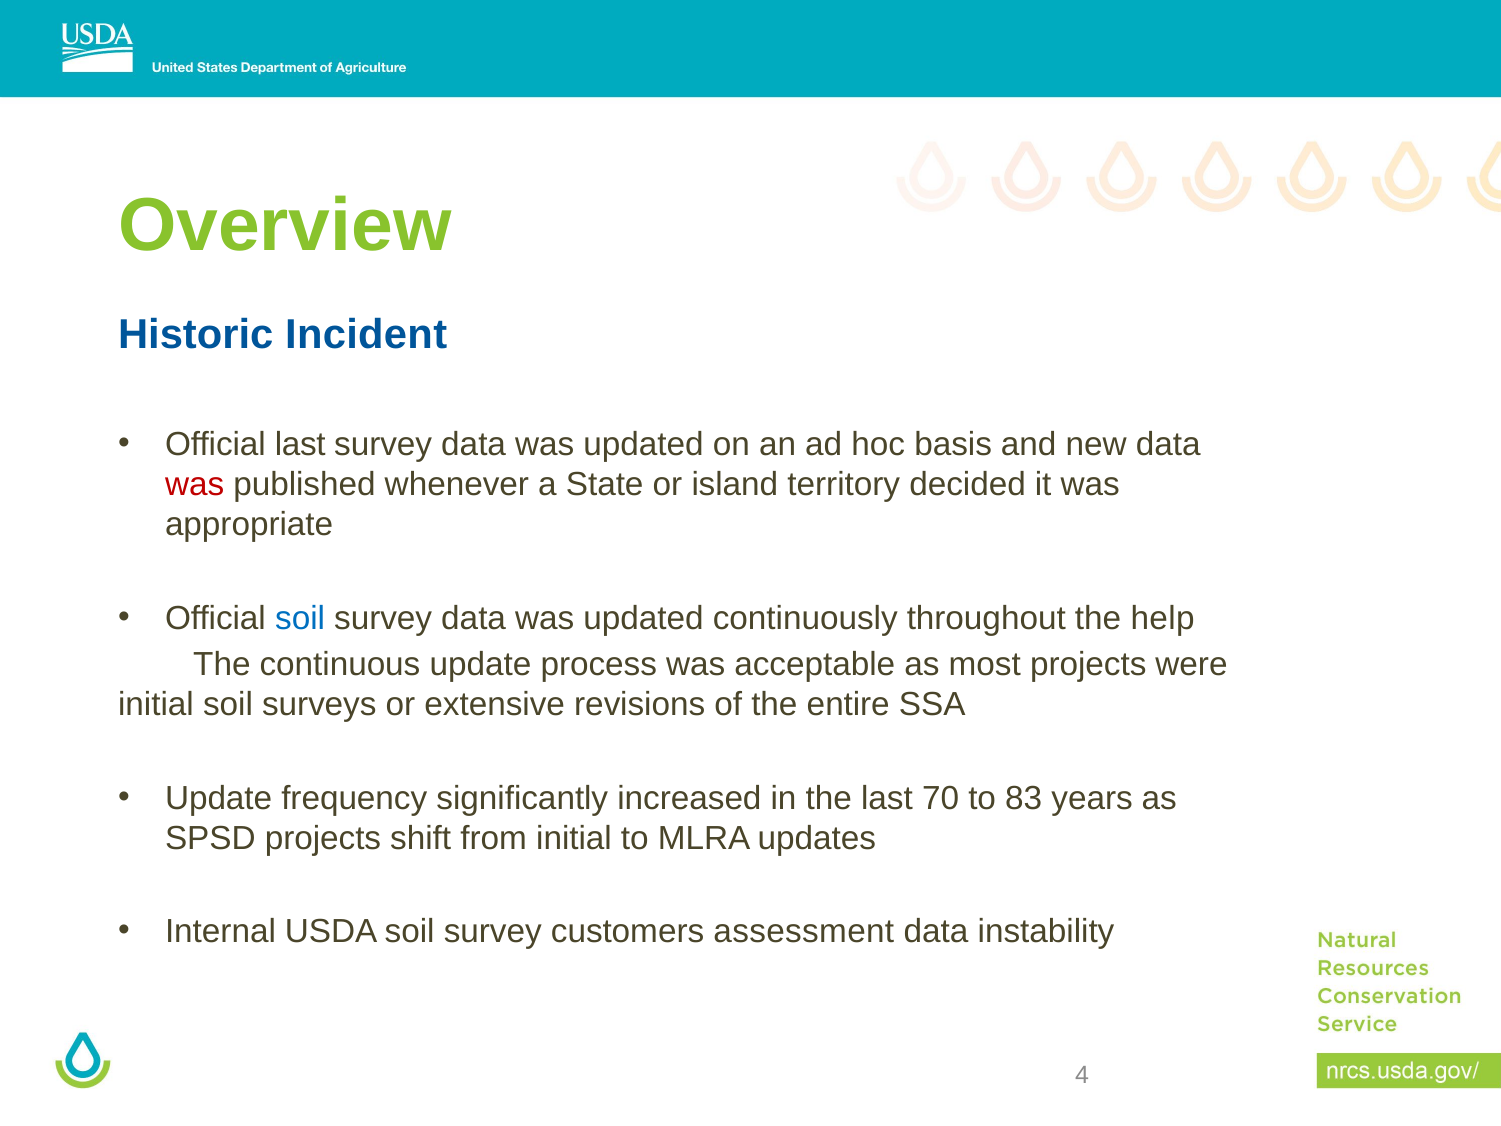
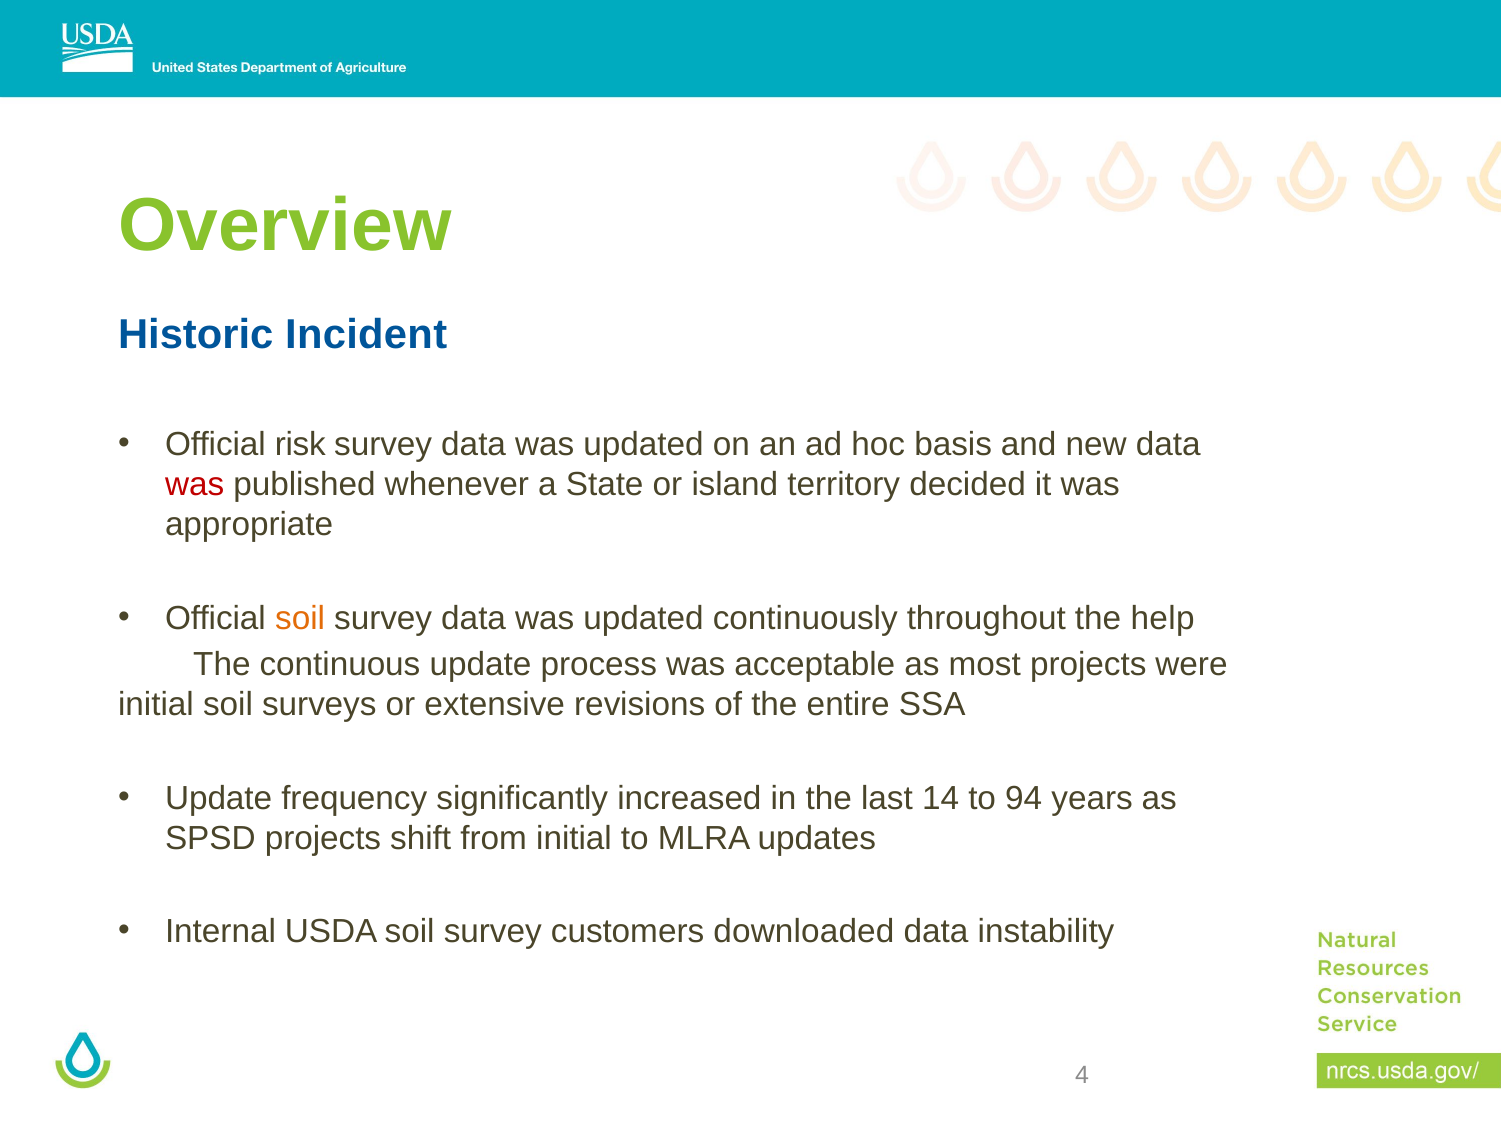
Official last: last -> risk
soil at (300, 618) colour: blue -> orange
70: 70 -> 14
83: 83 -> 94
assessment: assessment -> downloaded
